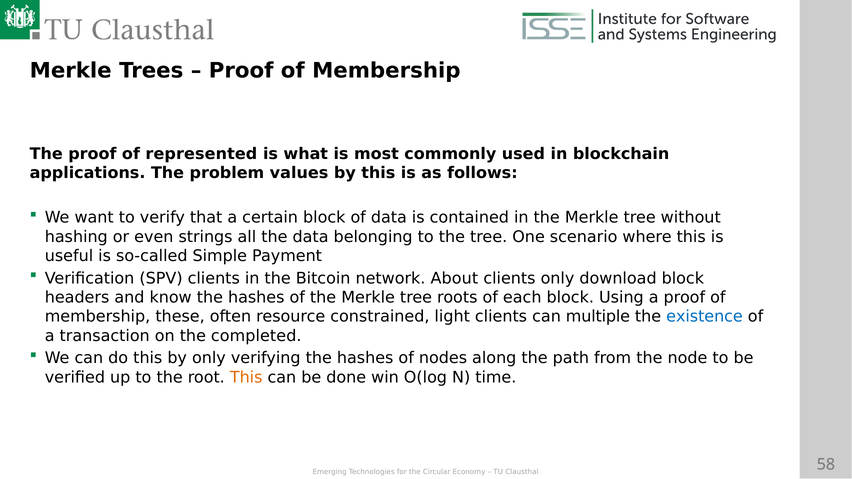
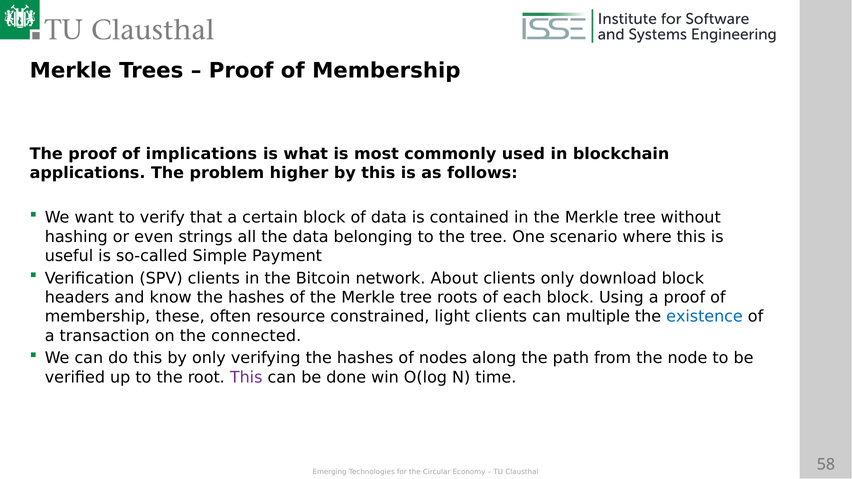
represented: represented -> implications
values: values -> higher
completed: completed -> connected
This at (246, 378) colour: orange -> purple
